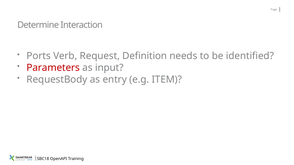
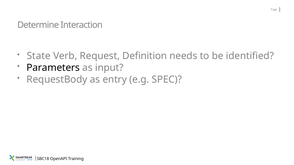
Ports: Ports -> State
Parameters colour: red -> black
ITEM: ITEM -> SPEC
